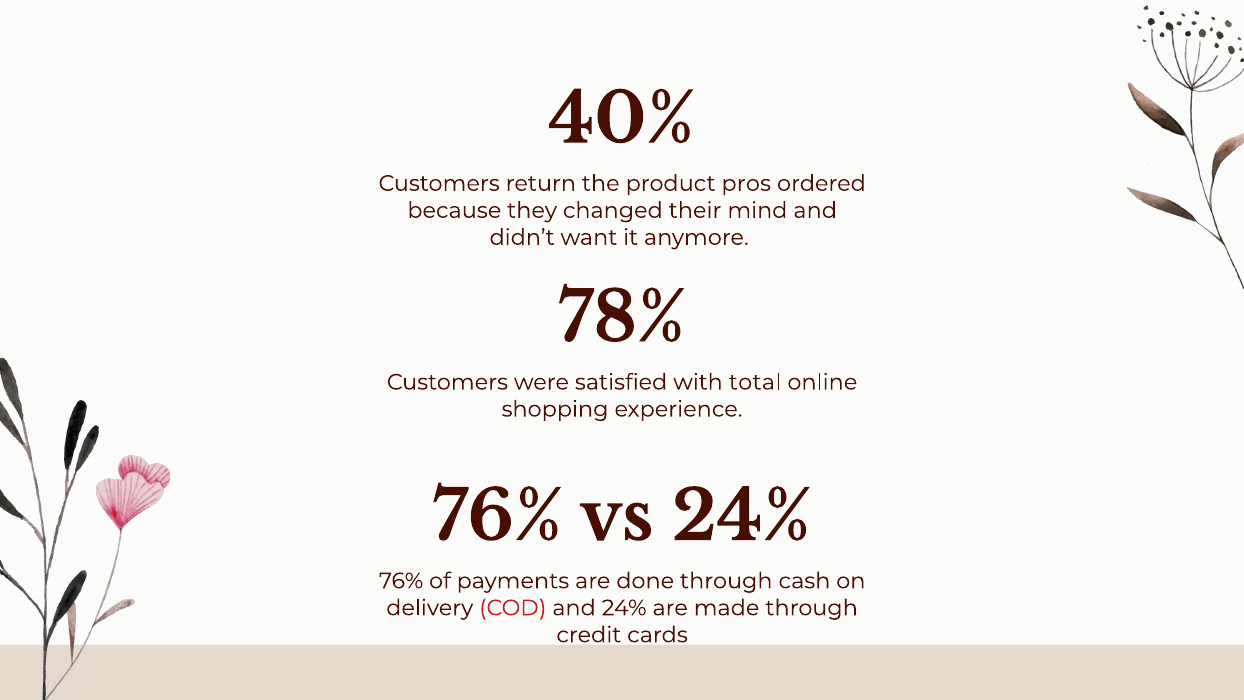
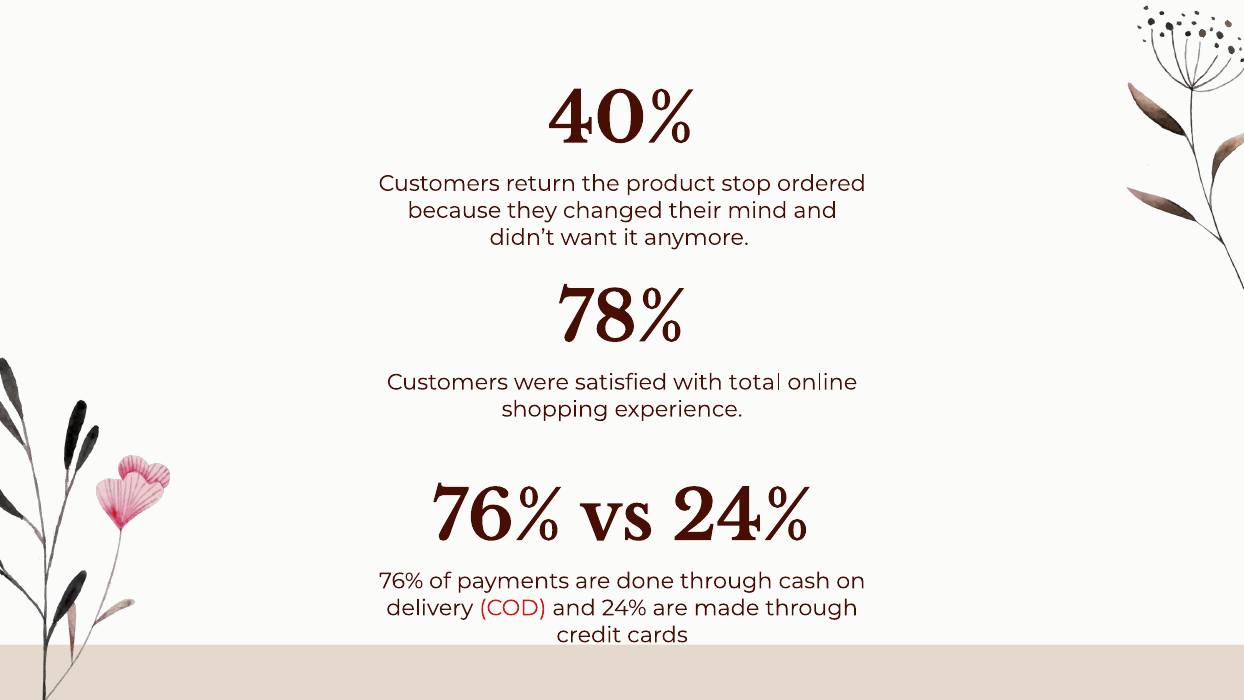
pros: pros -> stop
